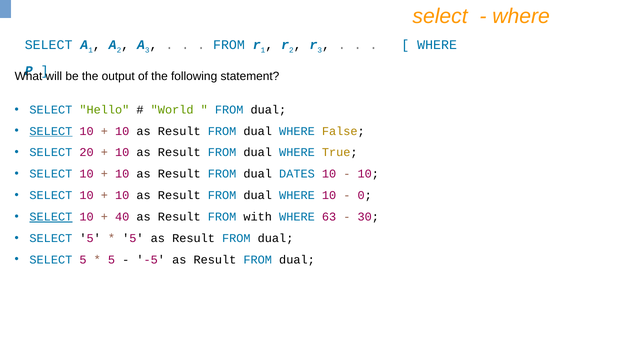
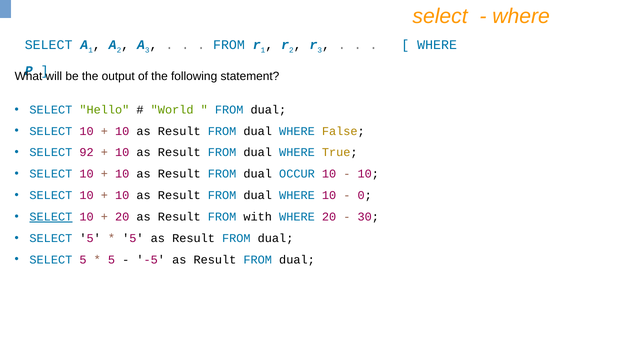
SELECT at (51, 131) underline: present -> none
20: 20 -> 92
DATES: DATES -> OCCUR
40 at (122, 217): 40 -> 20
WHERE 63: 63 -> 20
